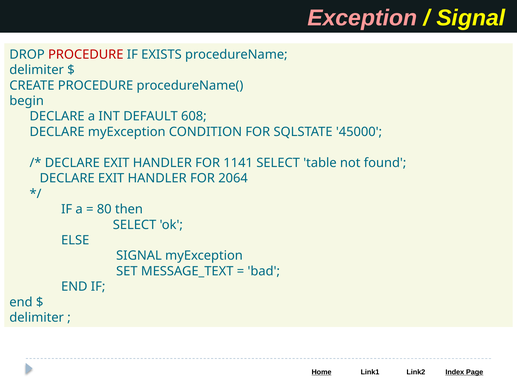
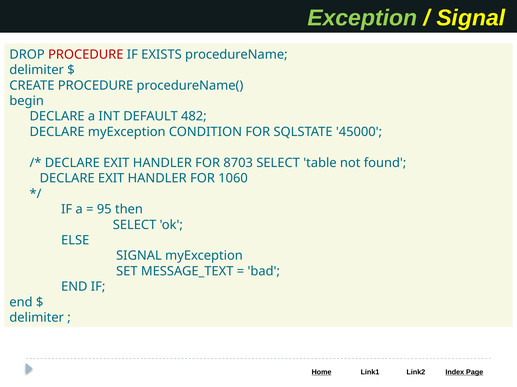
Exception colour: pink -> light green
608: 608 -> 482
1141: 1141 -> 8703
2064: 2064 -> 1060
80: 80 -> 95
